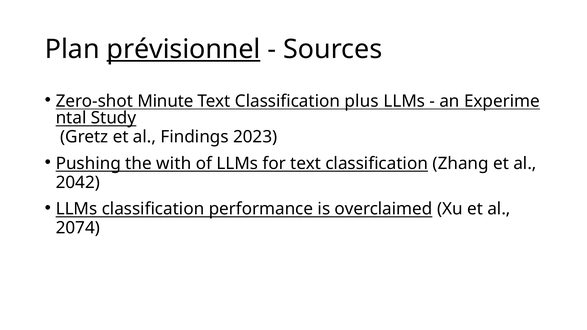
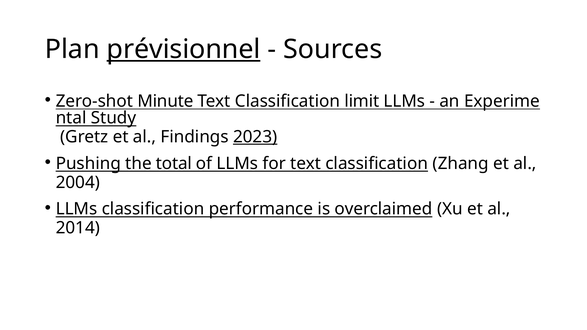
plus: plus -> limit
2023 underline: none -> present
with: with -> total
2042: 2042 -> 2004
2074: 2074 -> 2014
